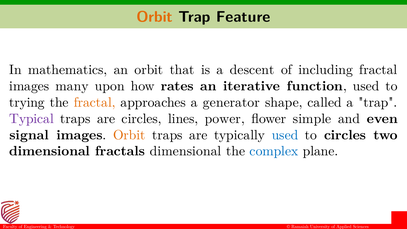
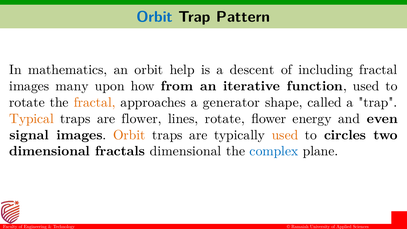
Orbit at (155, 17) colour: orange -> blue
Feature: Feature -> Pattern
that: that -> help
rates: rates -> from
trying at (27, 102): trying -> rotate
Typical colour: purple -> orange
are circles: circles -> flower
lines power: power -> rotate
simple: simple -> energy
used at (285, 135) colour: blue -> orange
